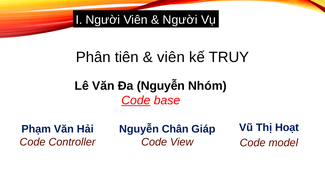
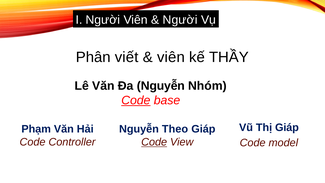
tiên: tiên -> viết
TRUY: TRUY -> THẦY
Thị Hoạt: Hoạt -> Giáp
Chân: Chân -> Theo
Code at (154, 142) underline: none -> present
